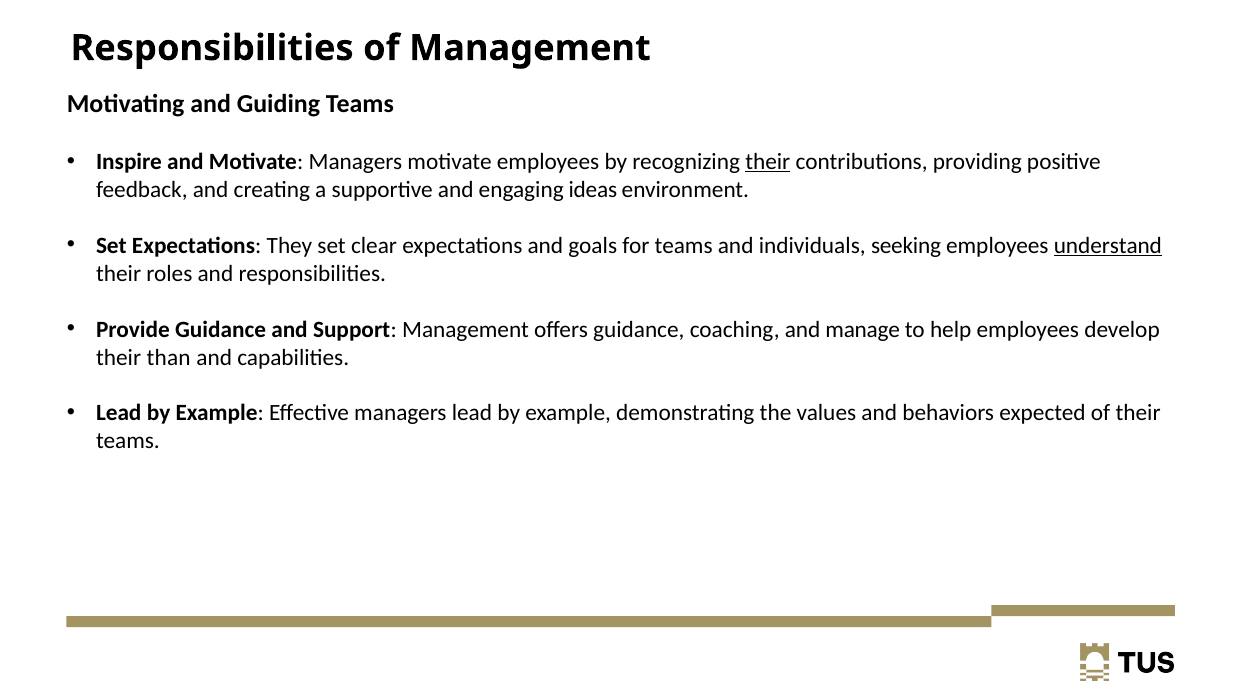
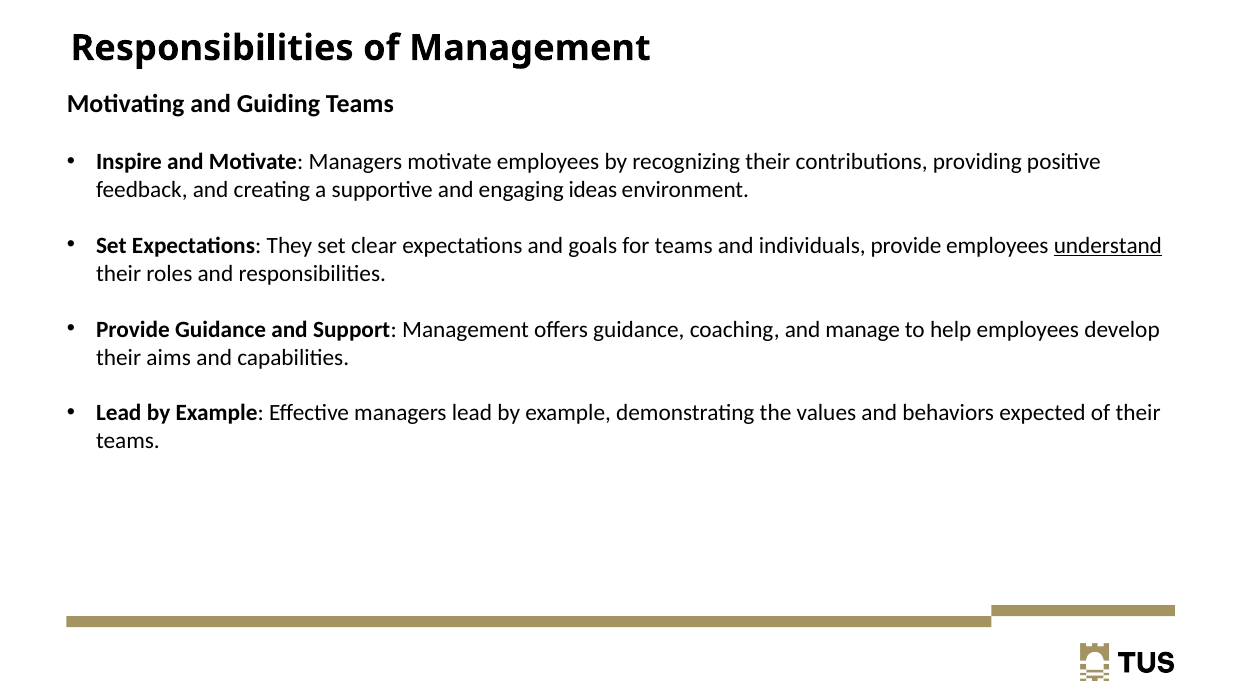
their at (768, 162) underline: present -> none
individuals seeking: seeking -> provide
than: than -> aims
